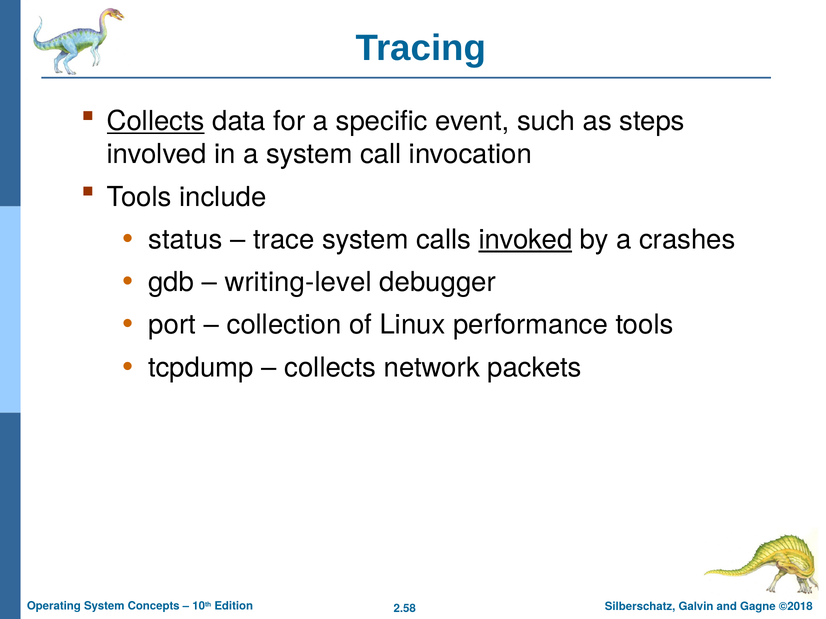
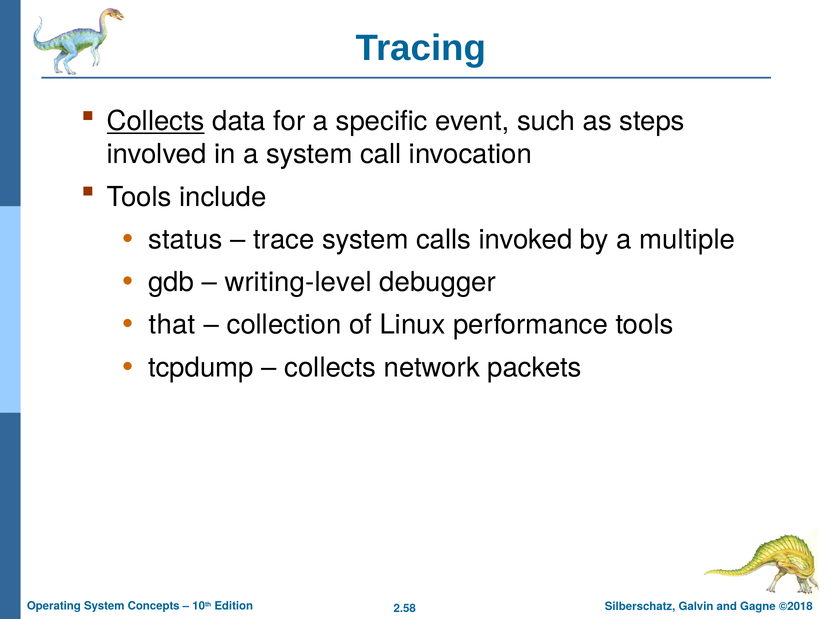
invoked underline: present -> none
crashes: crashes -> multiple
port: port -> that
